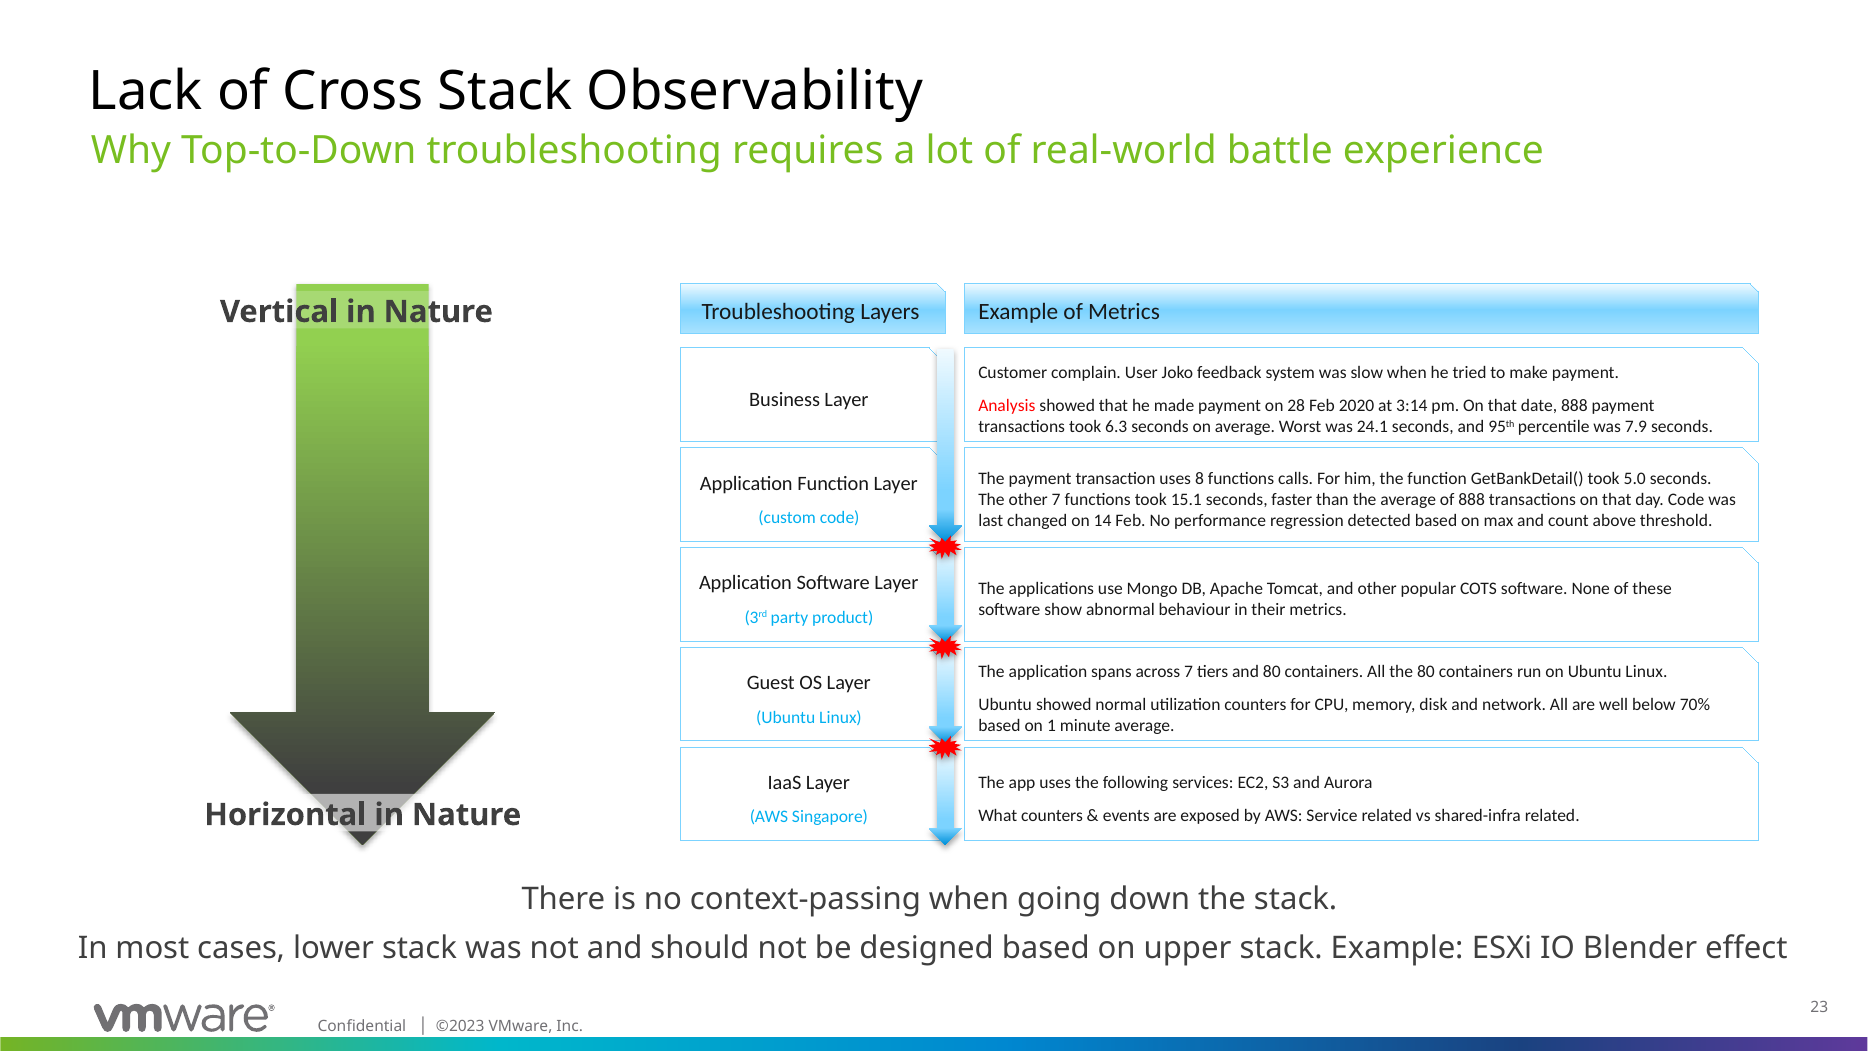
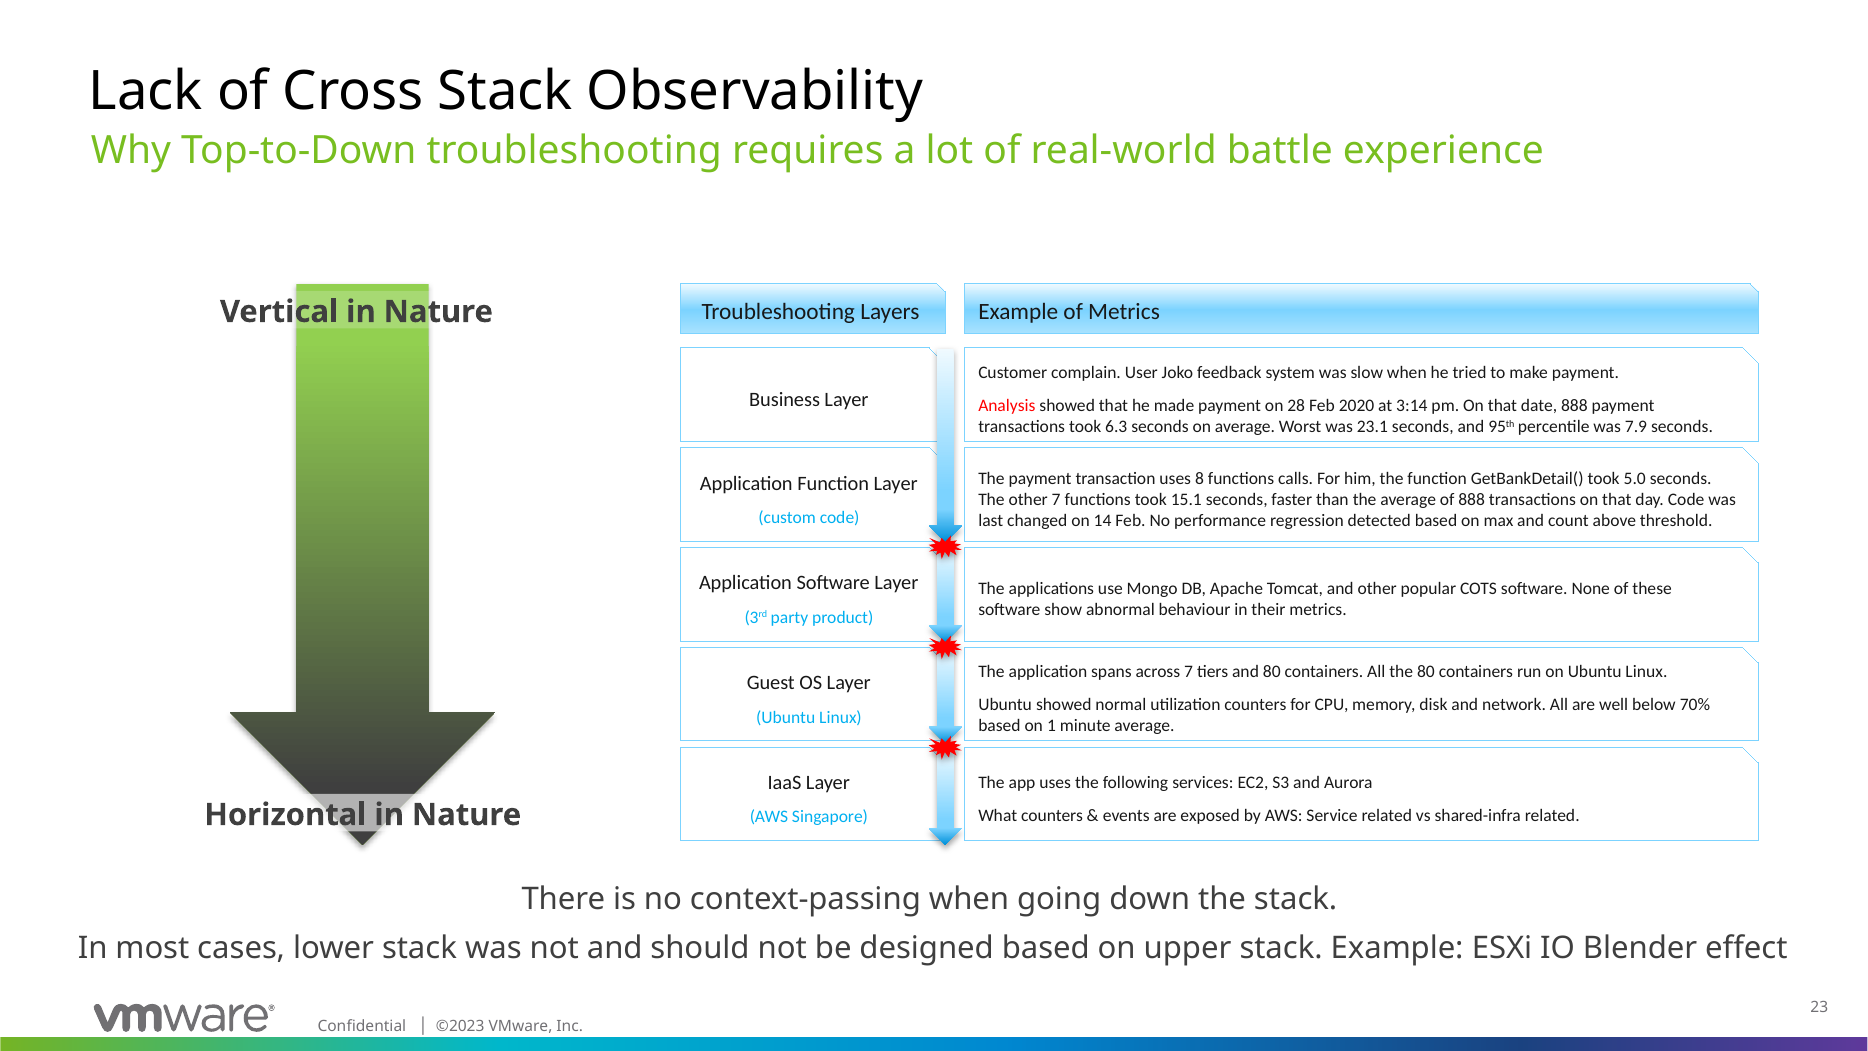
24.1: 24.1 -> 23.1
